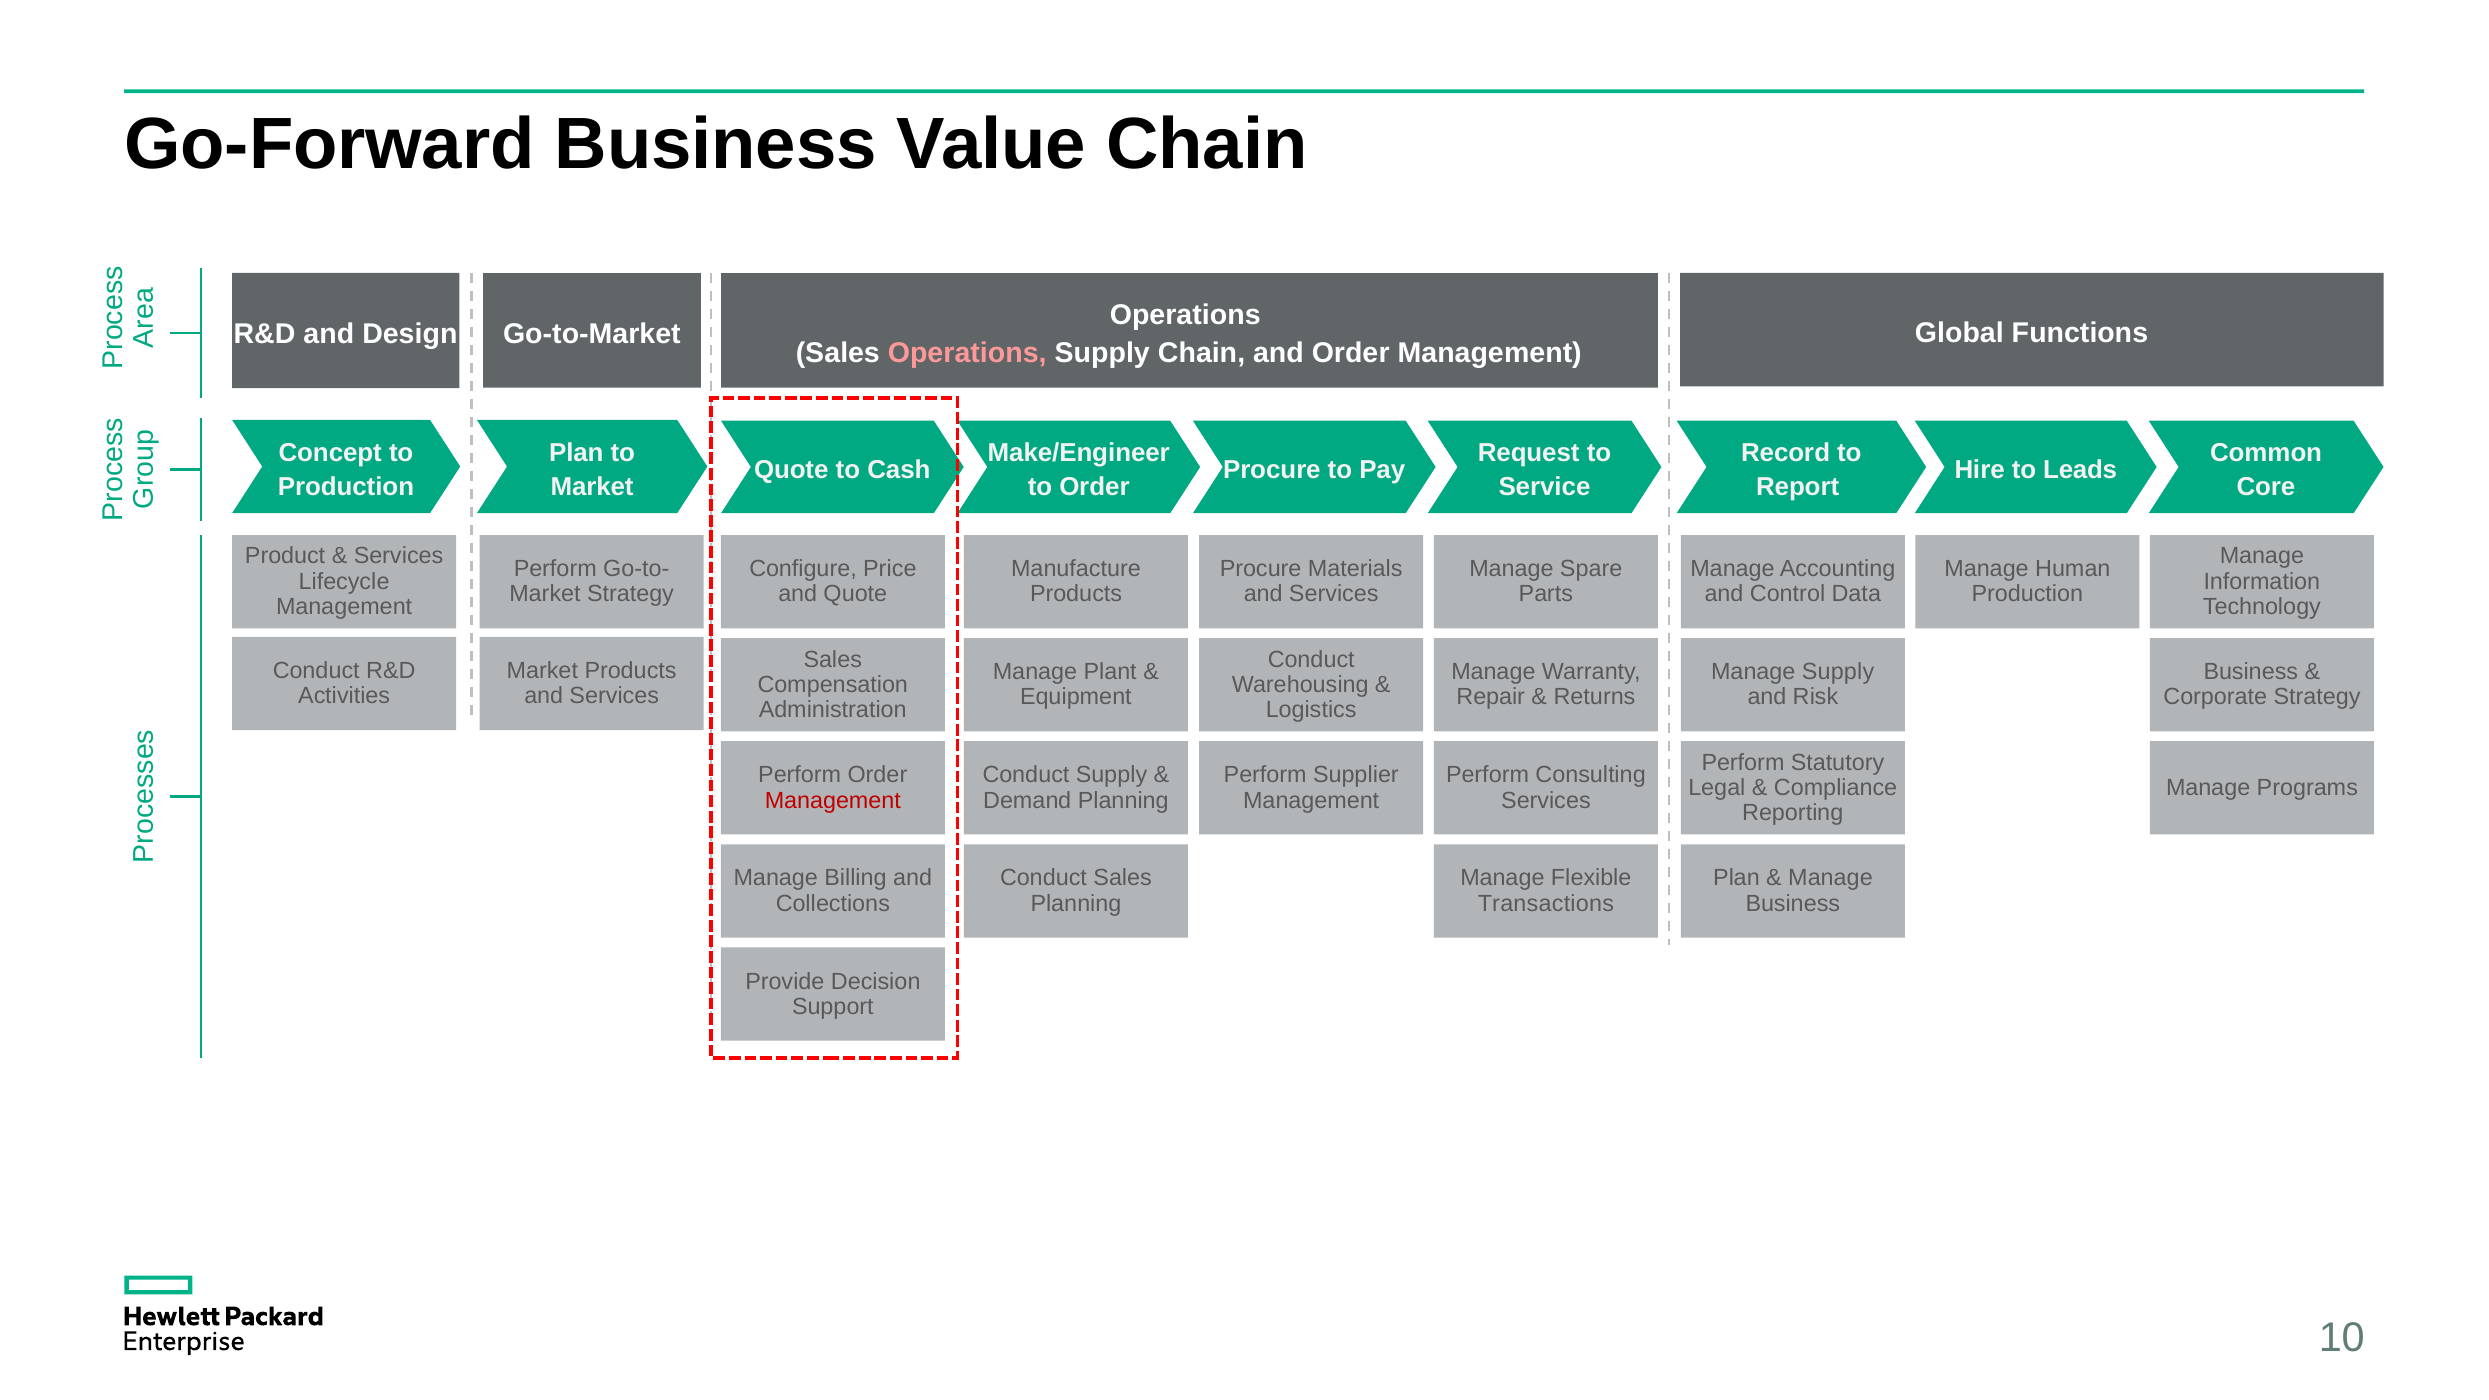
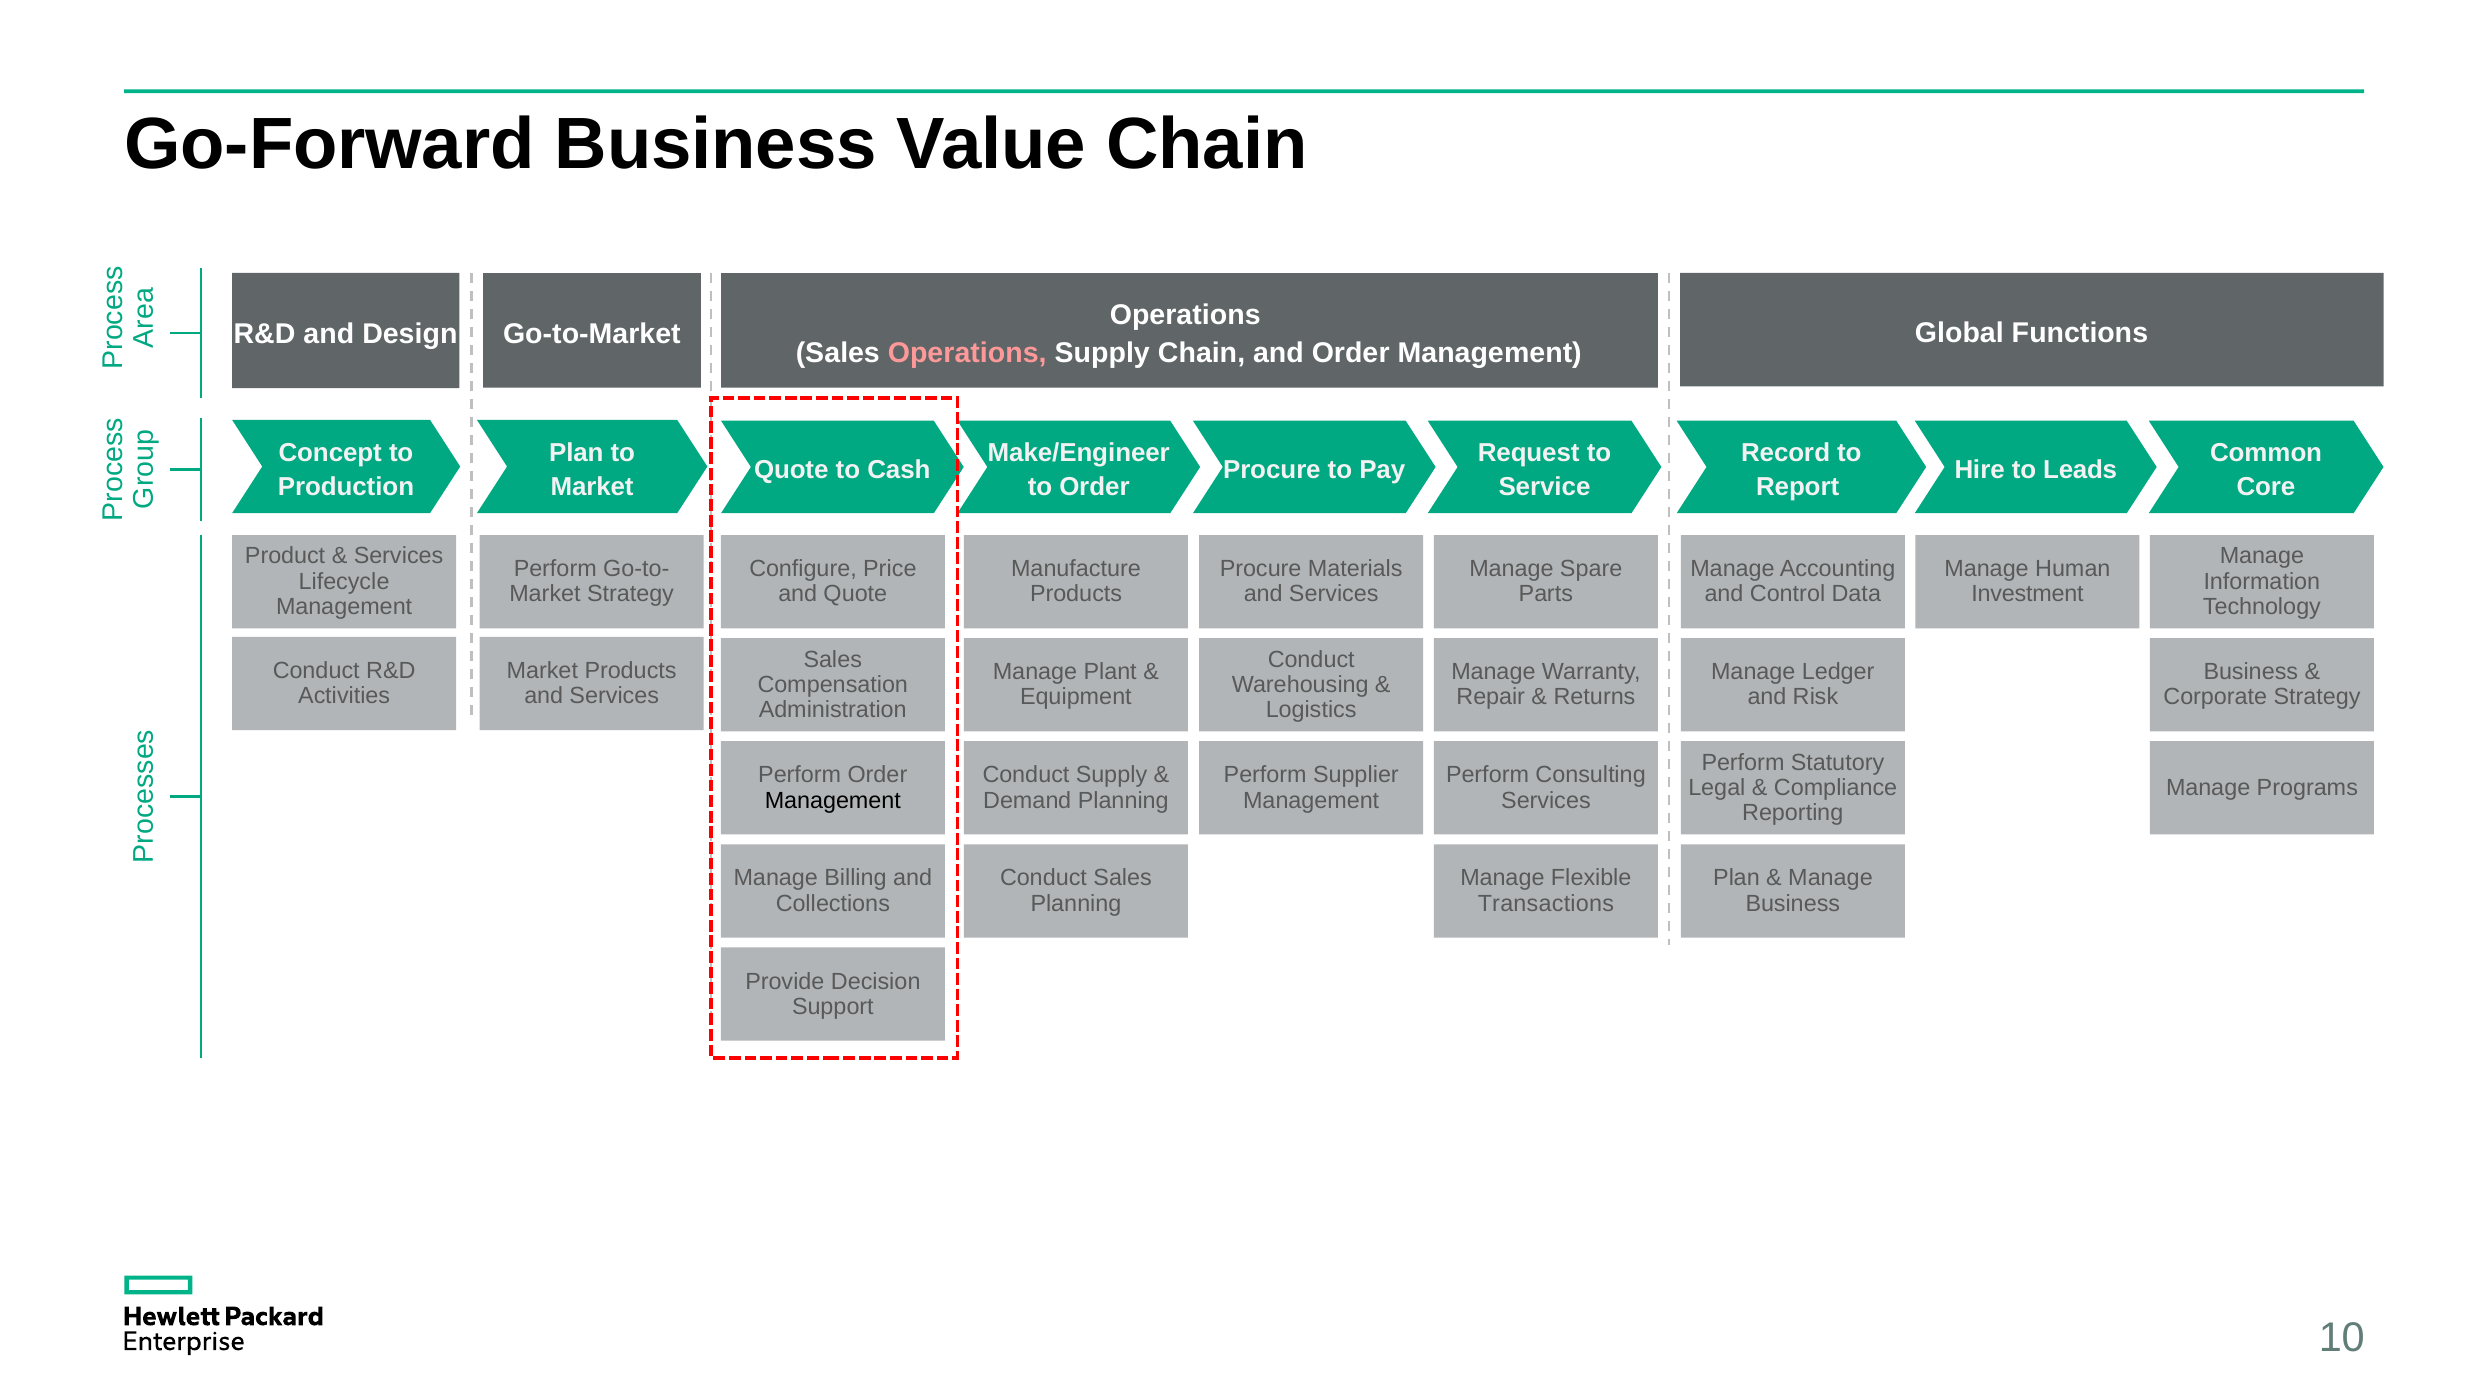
Production at (2027, 594): Production -> Investment
Manage Supply: Supply -> Ledger
Management at (833, 800) colour: red -> black
